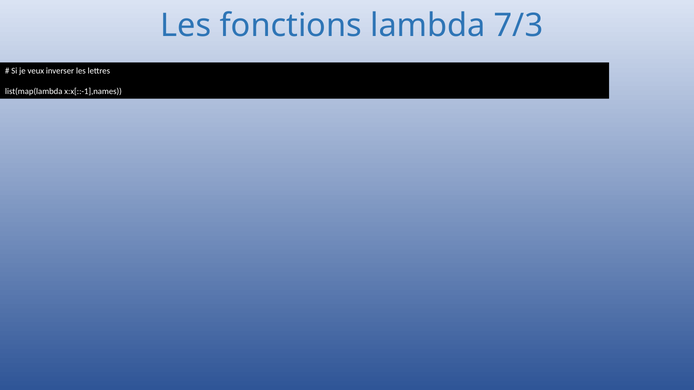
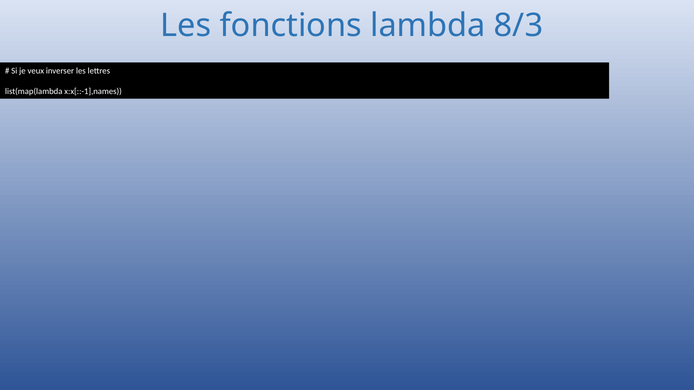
7/3: 7/3 -> 8/3
